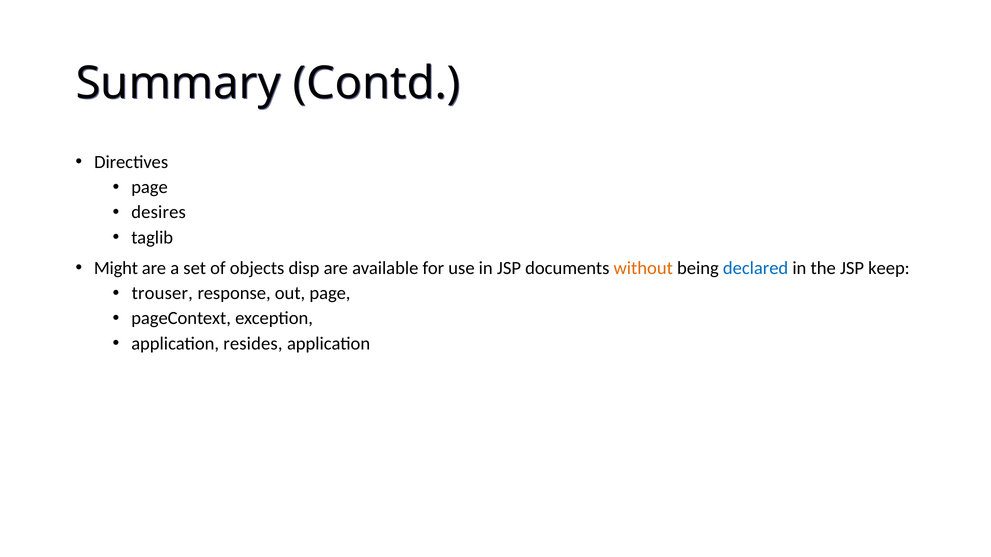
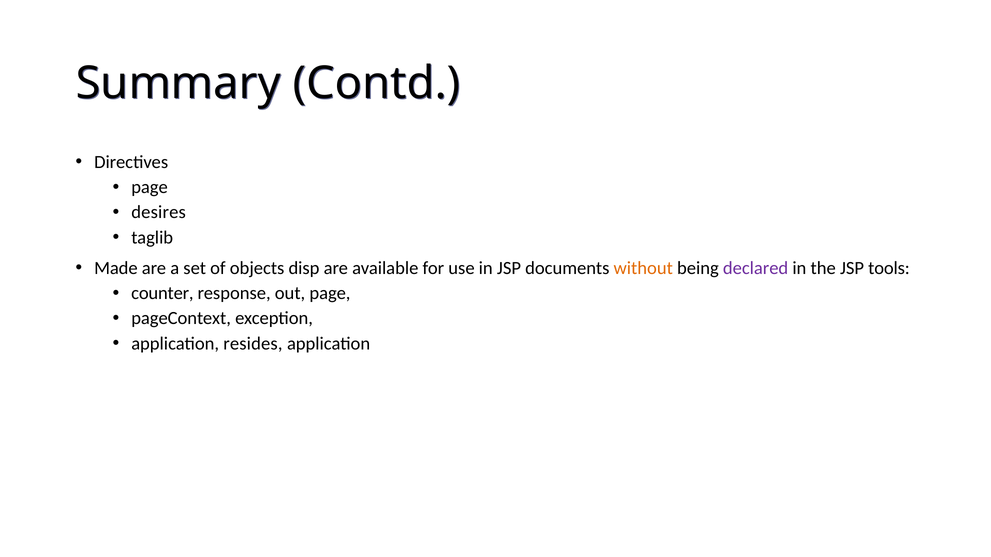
Might: Might -> Made
declared colour: blue -> purple
keep: keep -> tools
trouser: trouser -> counter
